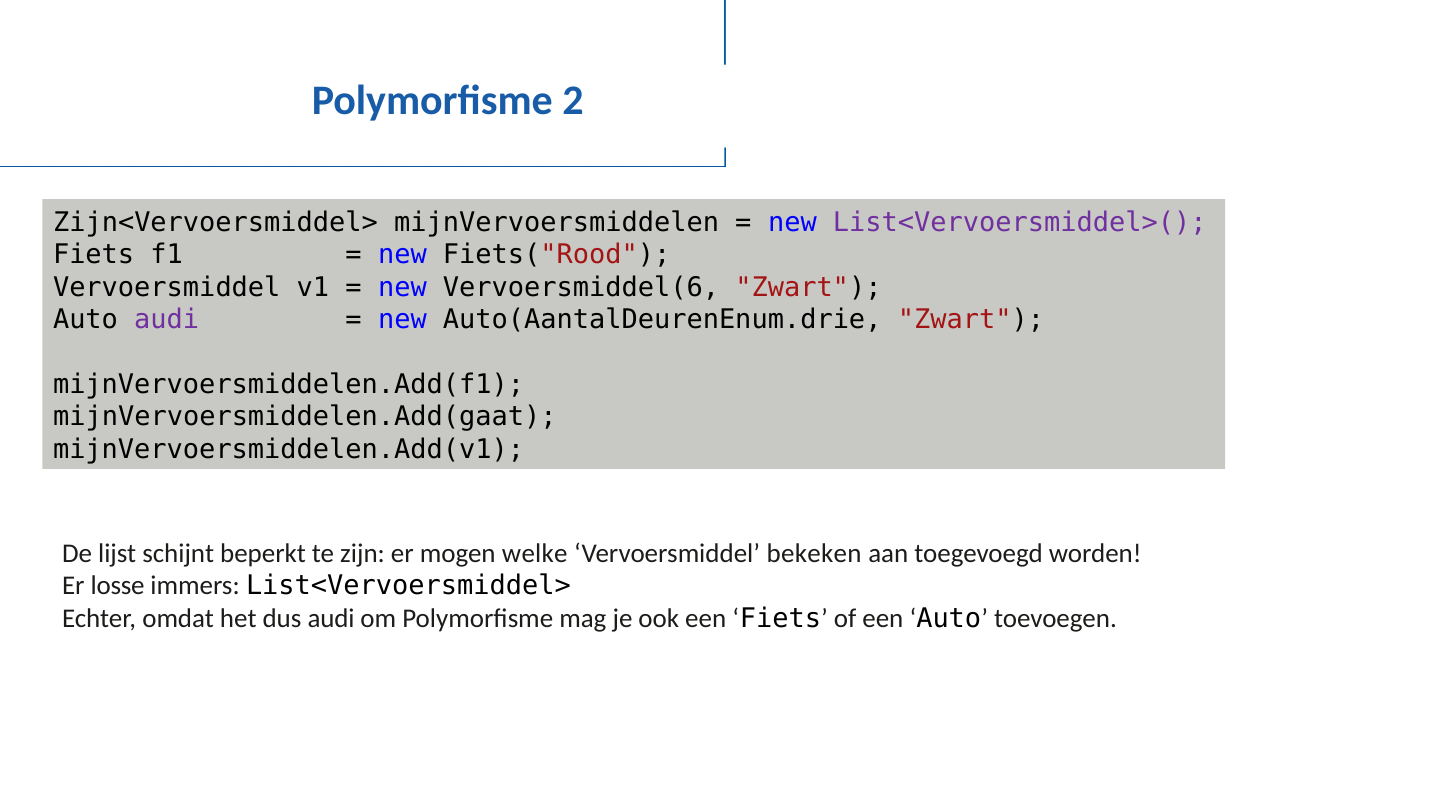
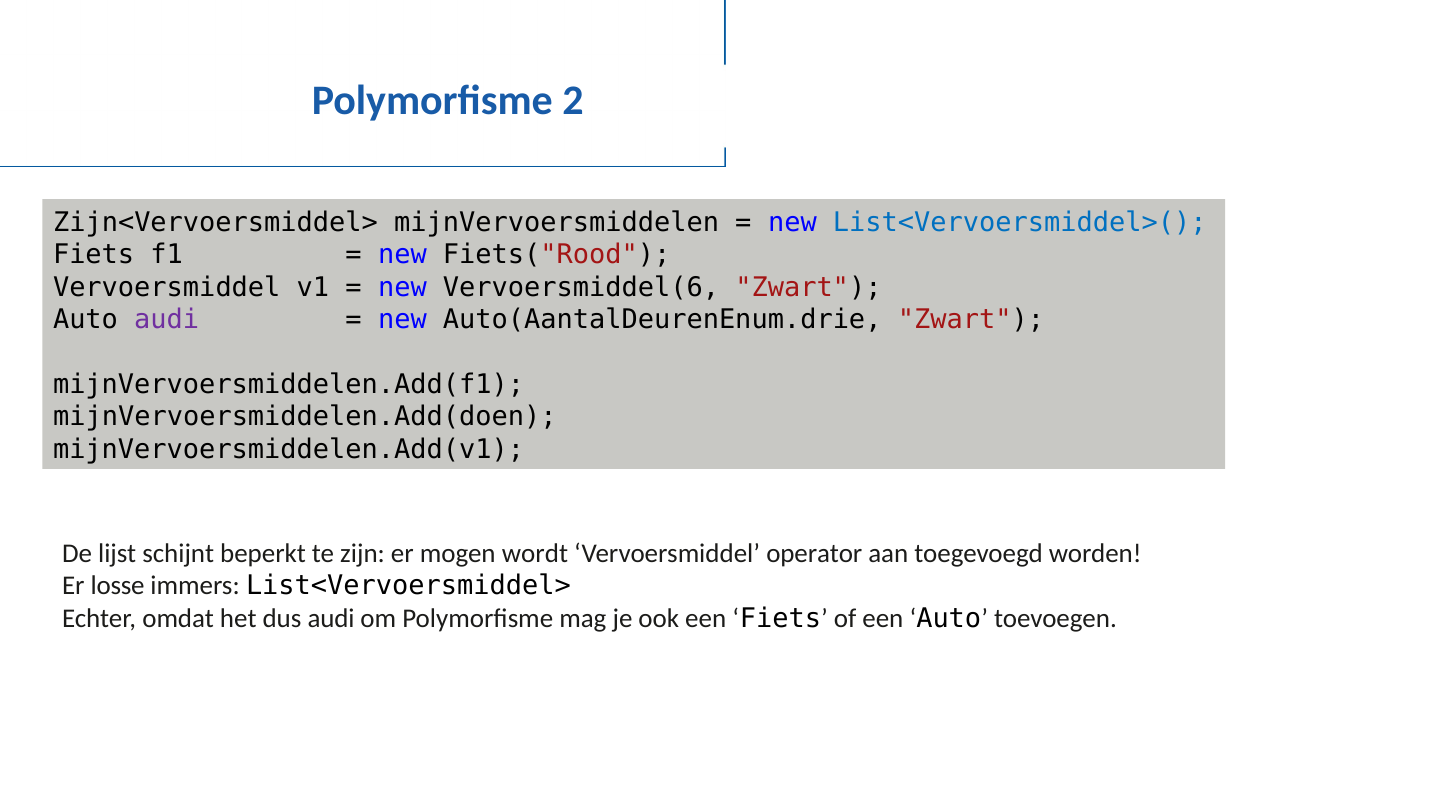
List<Vervoersmiddel>( colour: purple -> blue
mijnVervoersmiddelen.Add(gaat: mijnVervoersmiddelen.Add(gaat -> mijnVervoersmiddelen.Add(doen
welke: welke -> wordt
bekeken: bekeken -> operator
